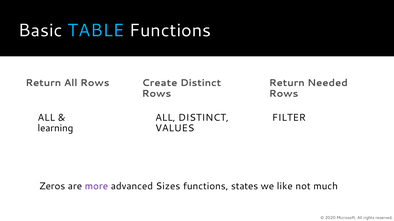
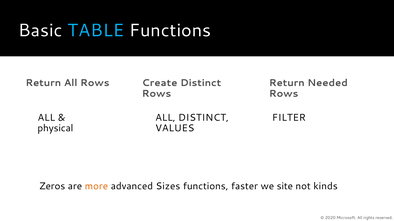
learning: learning -> physical
more colour: purple -> orange
states: states -> faster
like: like -> site
much: much -> kinds
